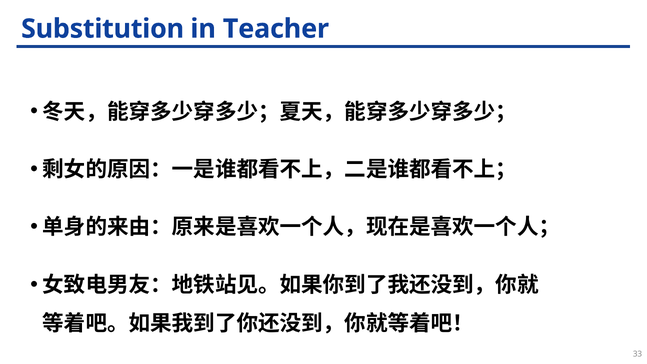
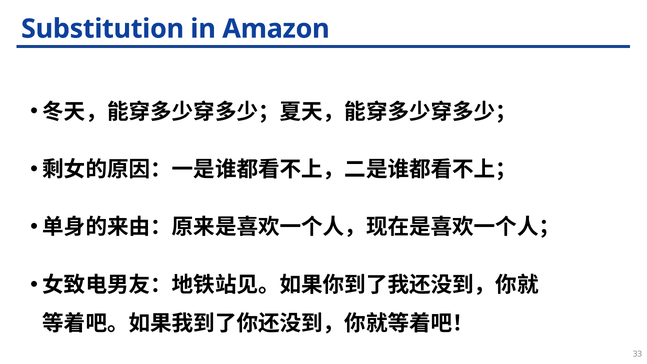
Teacher: Teacher -> Amazon
